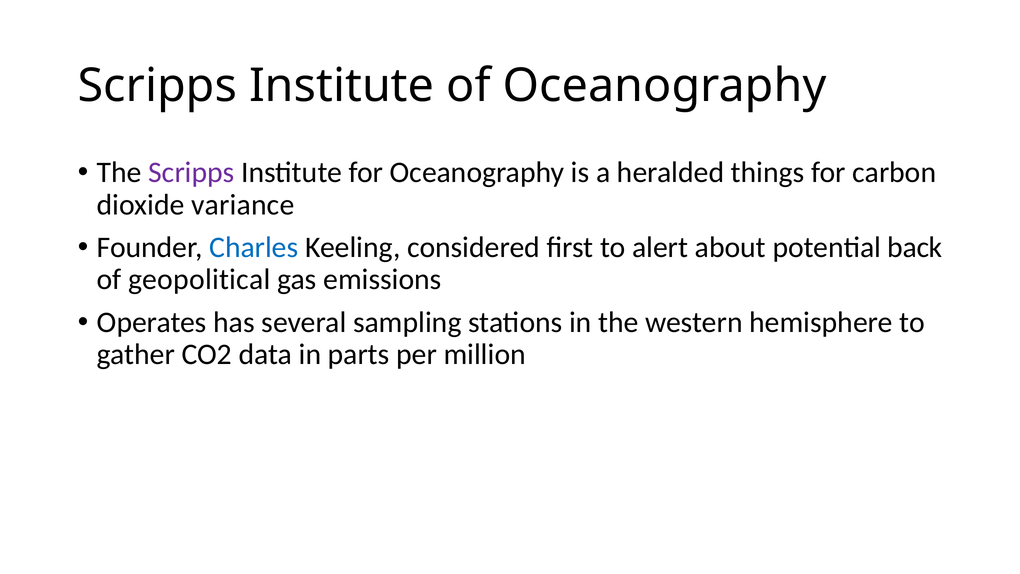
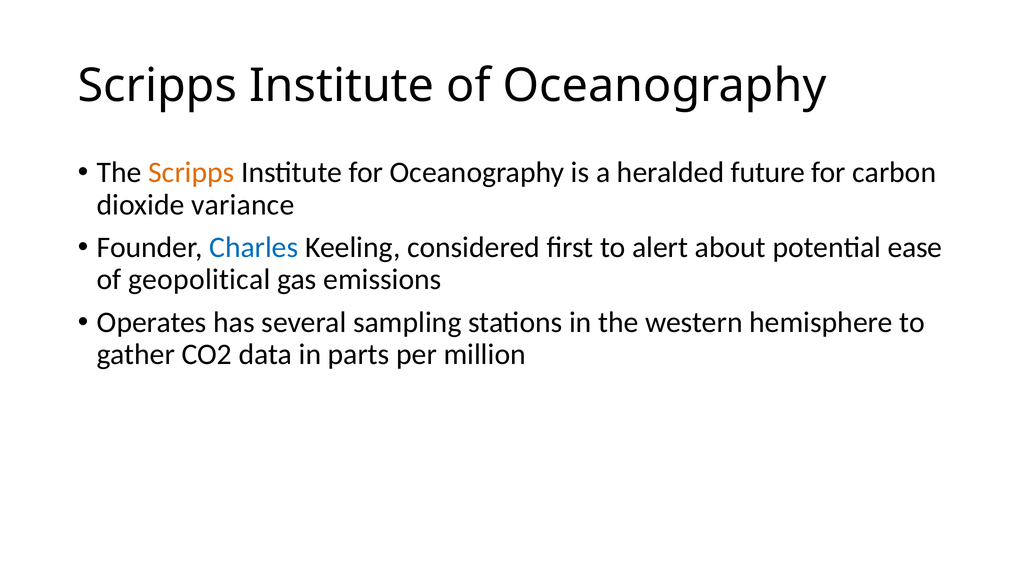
Scripps at (191, 172) colour: purple -> orange
things: things -> future
back: back -> ease
